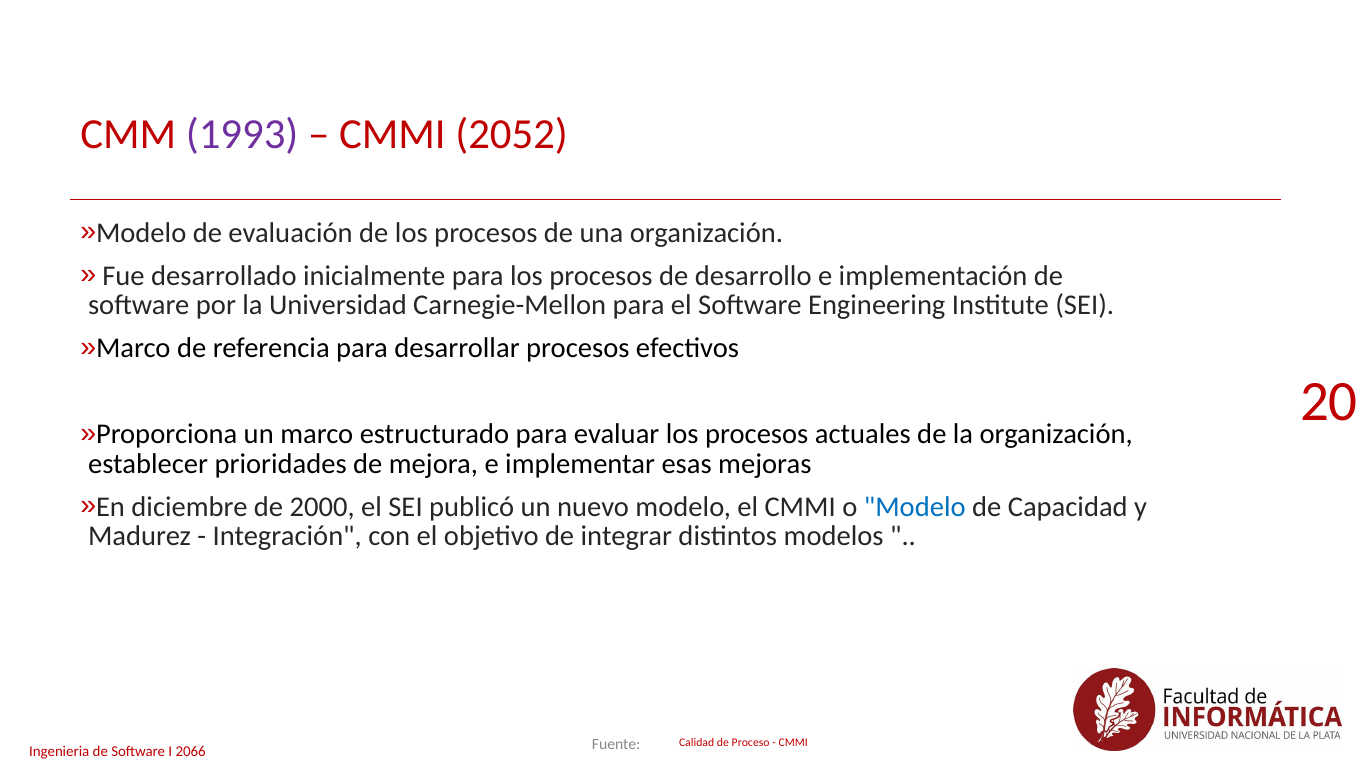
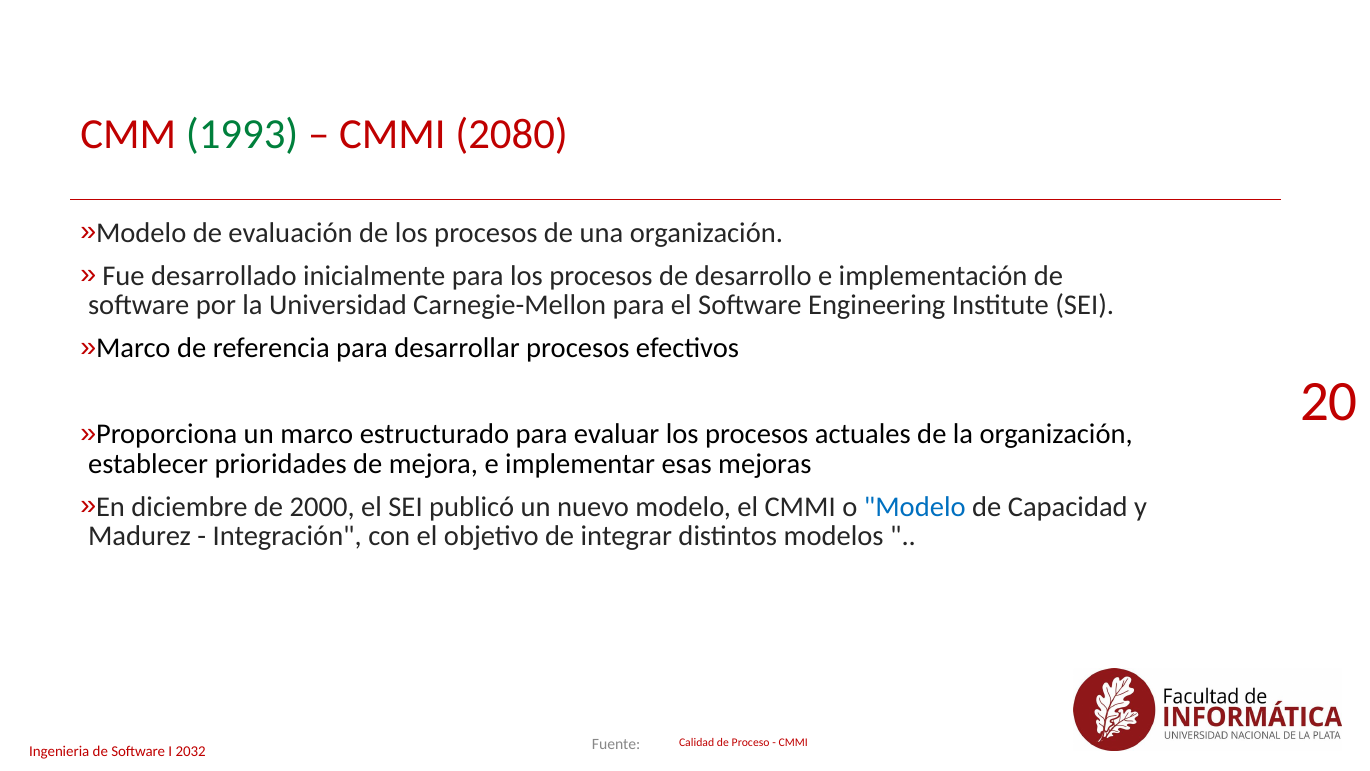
1993 colour: purple -> green
2052: 2052 -> 2080
2066: 2066 -> 2032
